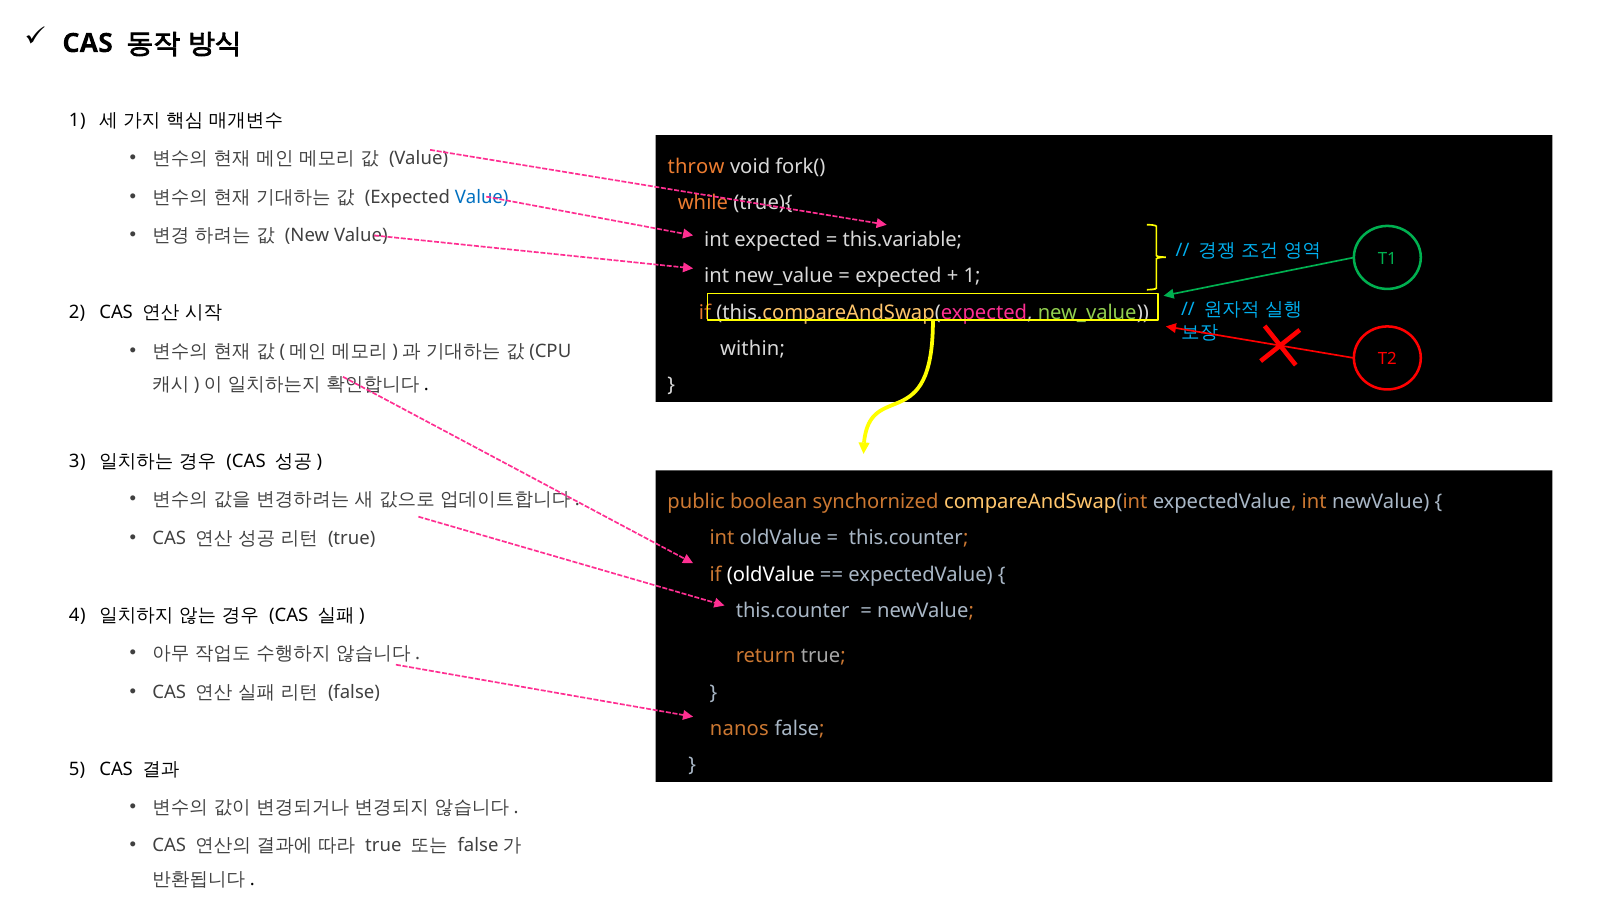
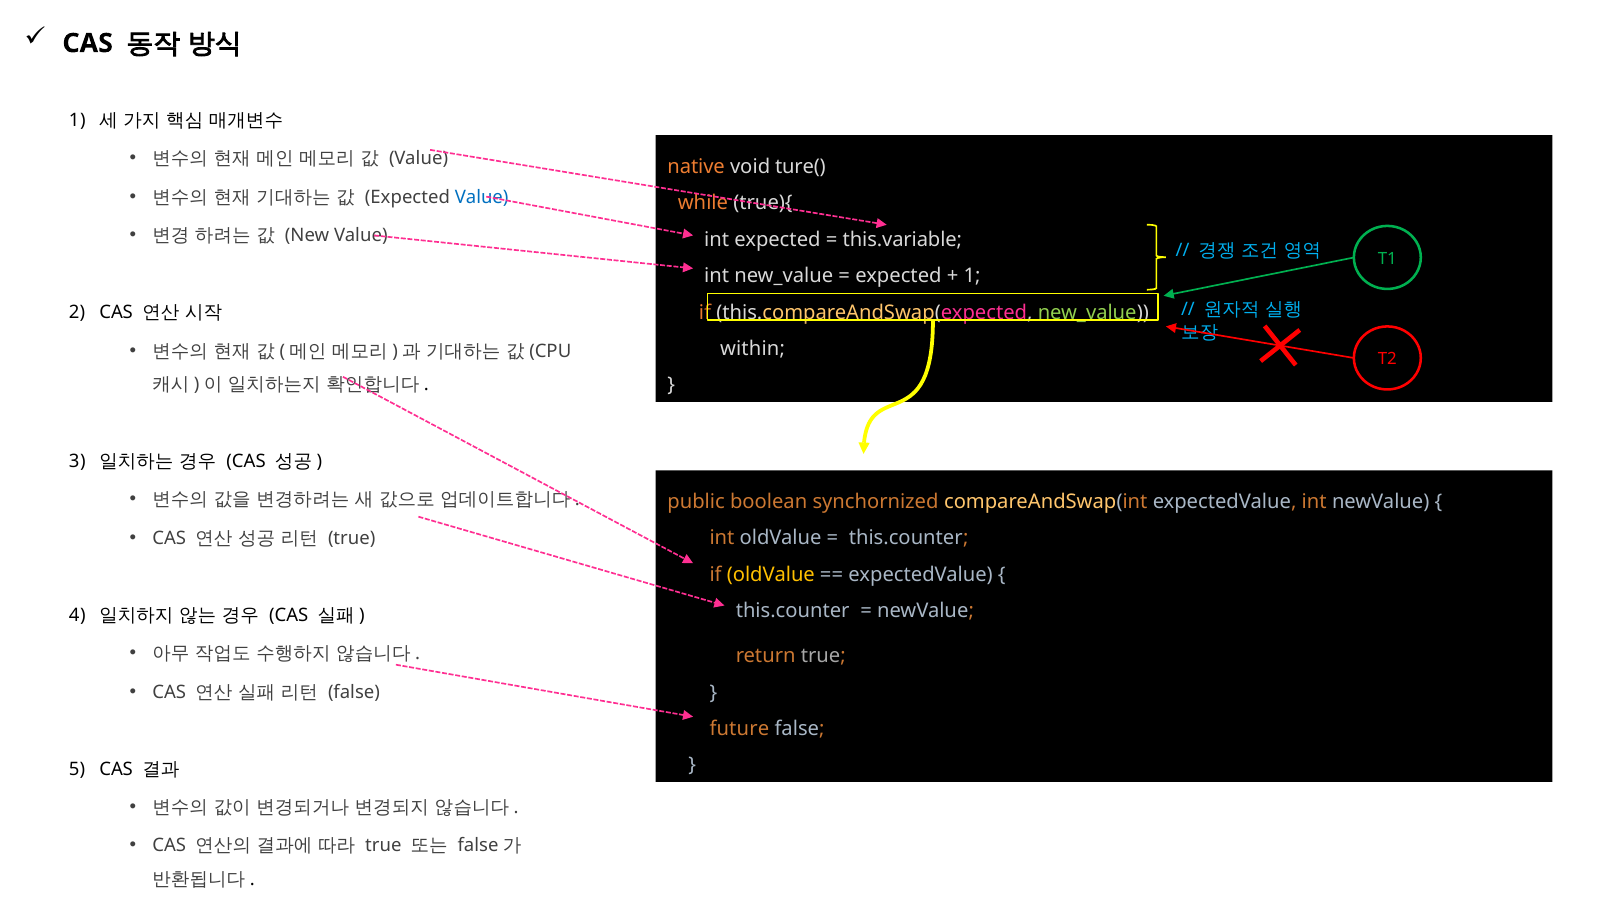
throw: throw -> native
fork(: fork( -> ture(
oldValue at (771, 574) colour: white -> yellow
nanos: nanos -> future
